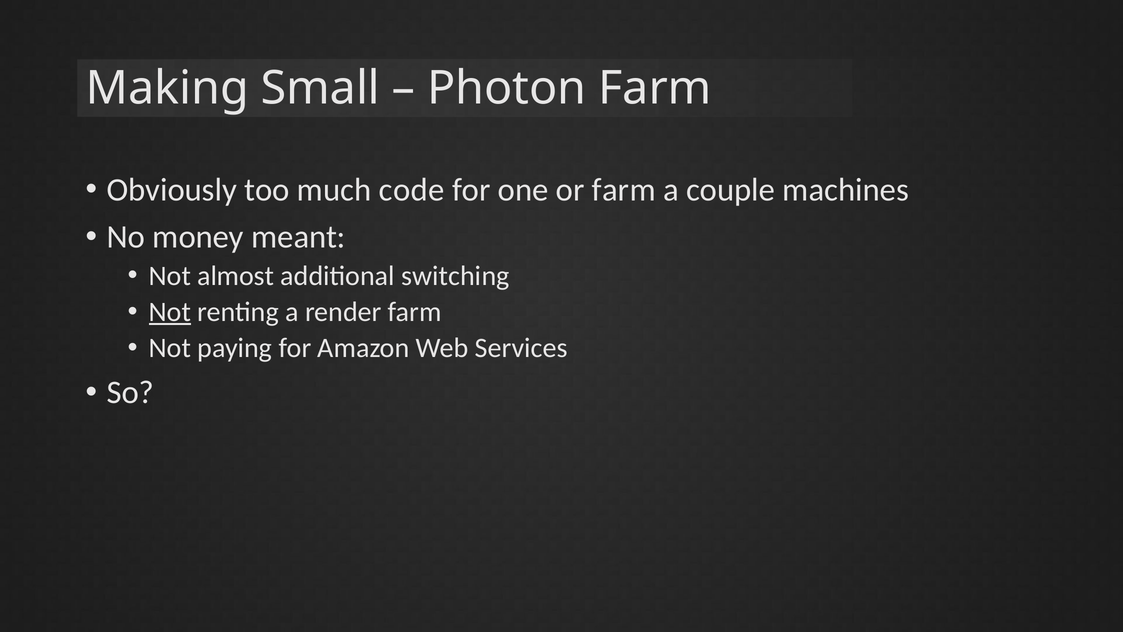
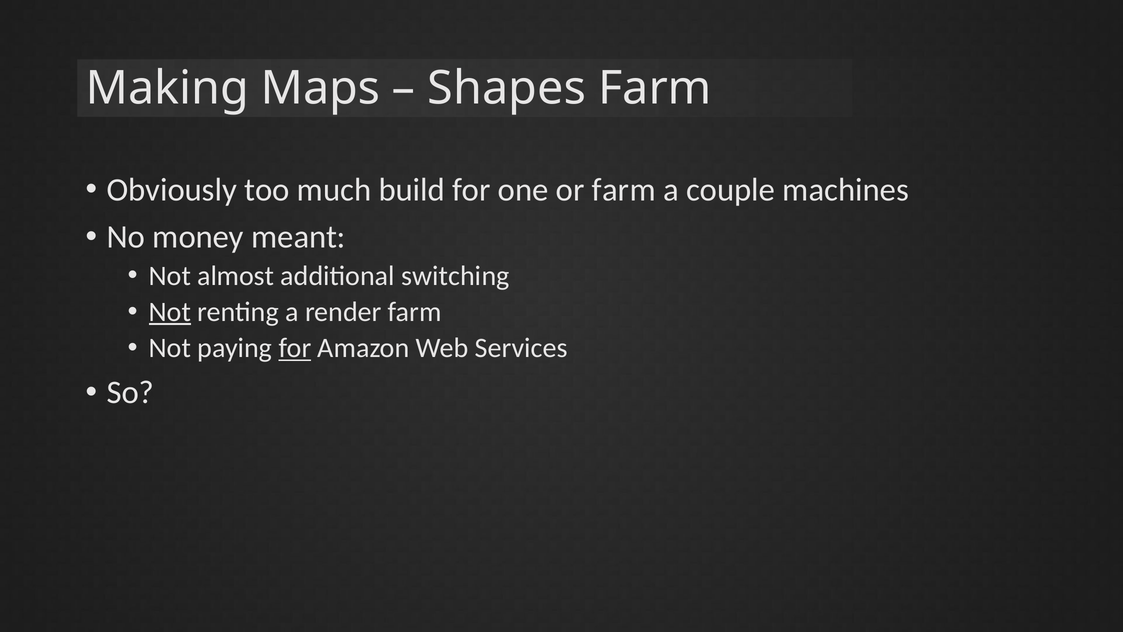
Small: Small -> Maps
Photon: Photon -> Shapes
code: code -> build
for at (295, 348) underline: none -> present
